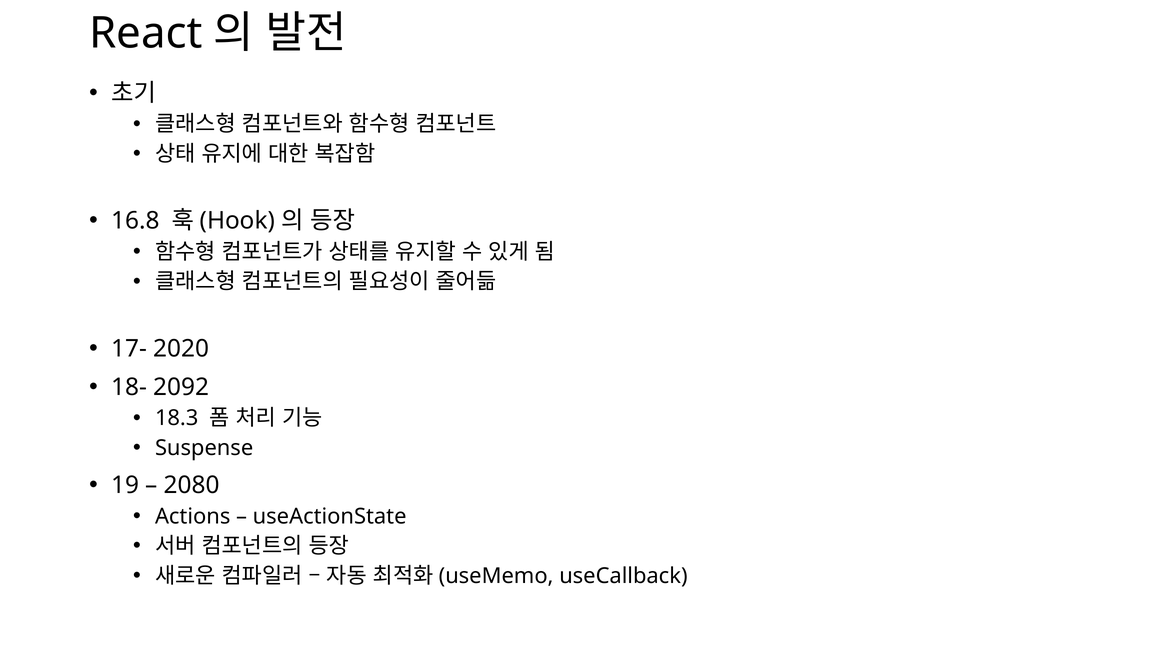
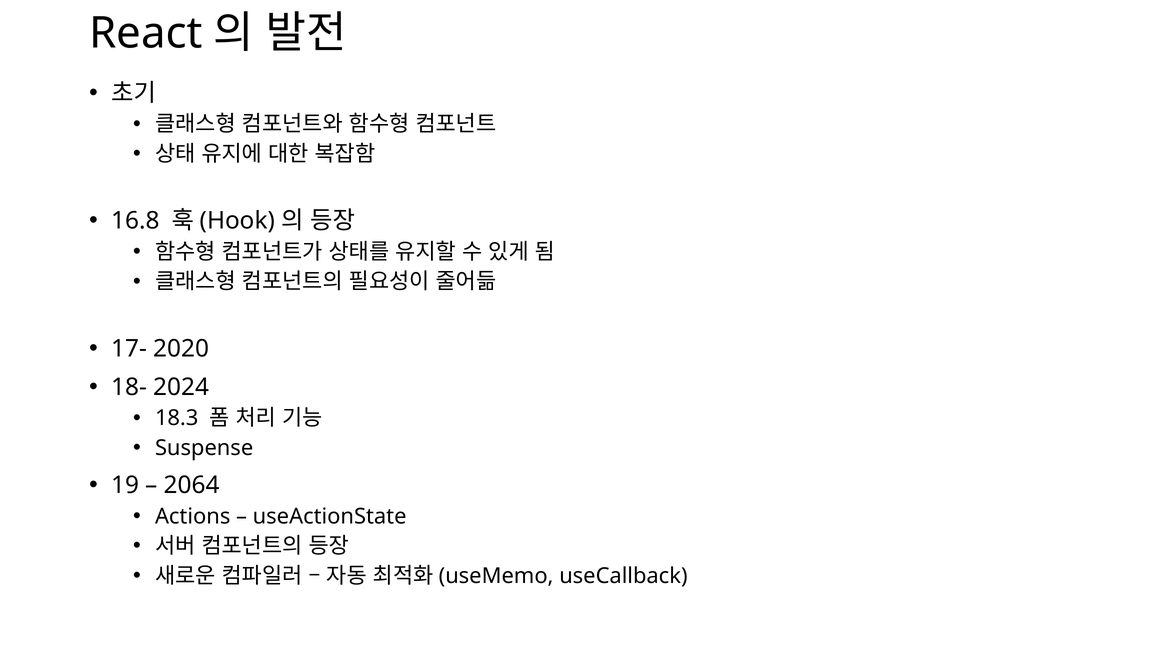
2092: 2092 -> 2024
2080: 2080 -> 2064
